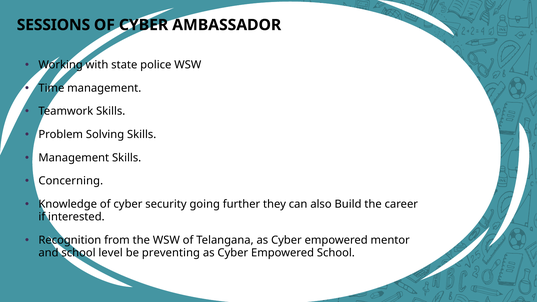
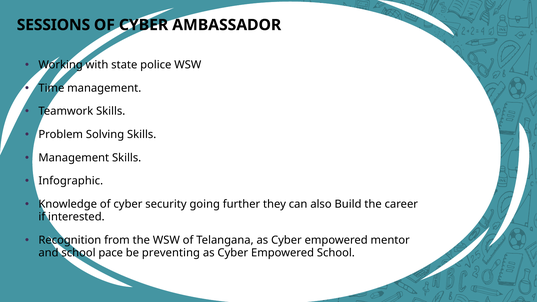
Concerning: Concerning -> Infographic
level: level -> pace
